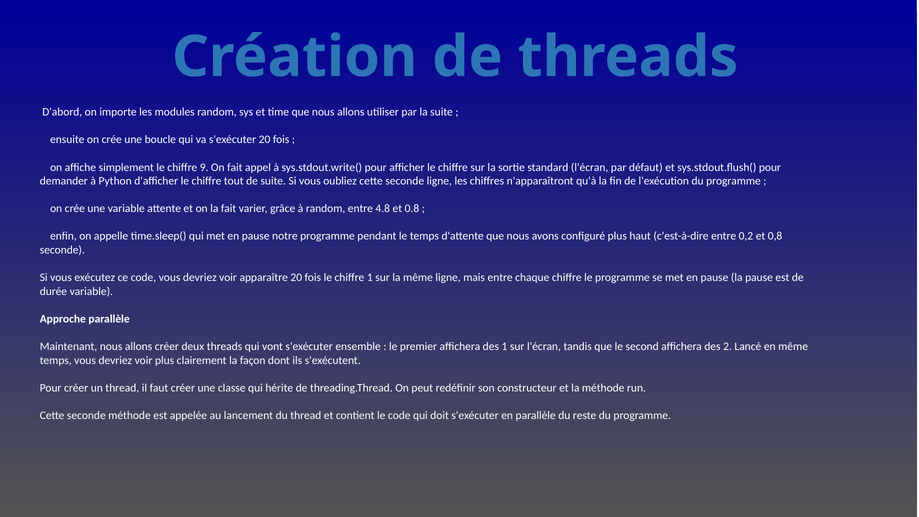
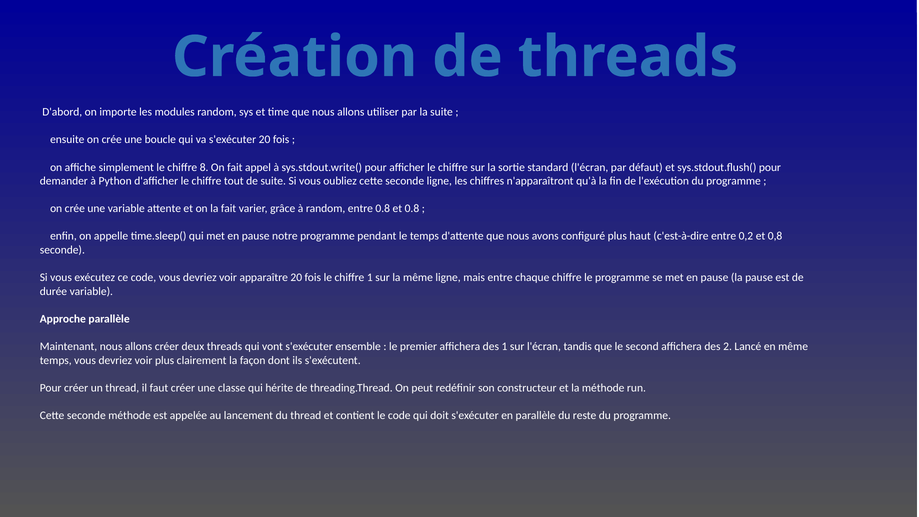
9: 9 -> 8
entre 4.8: 4.8 -> 0.8
